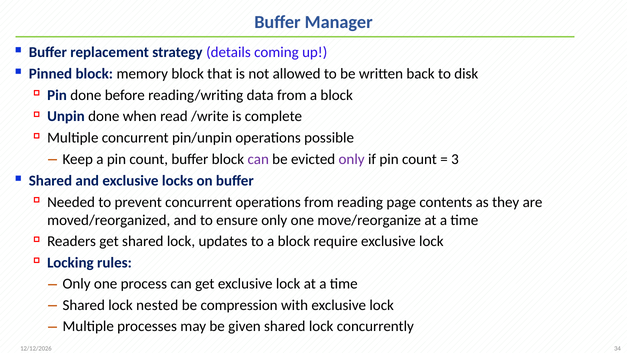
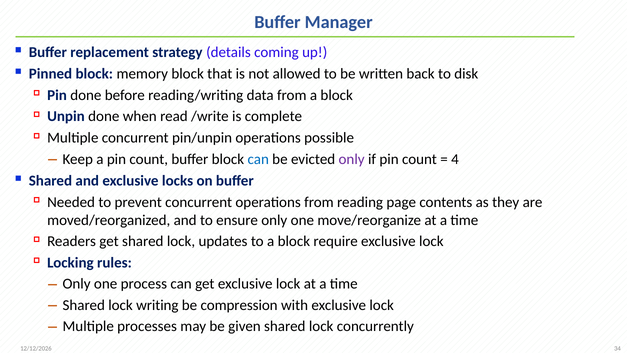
can at (258, 159) colour: purple -> blue
3: 3 -> 4
nested: nested -> writing
